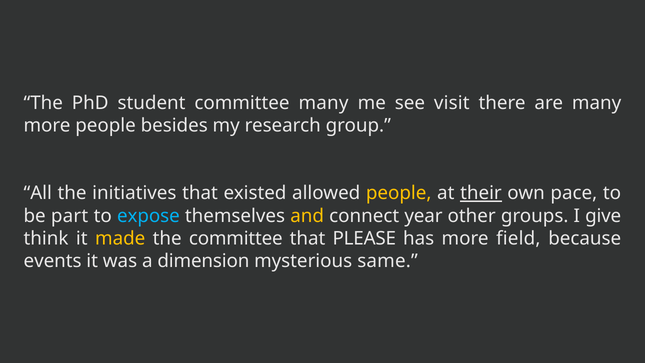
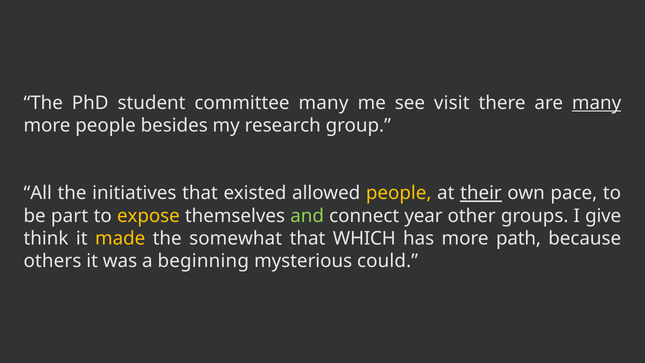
many at (597, 103) underline: none -> present
expose colour: light blue -> yellow
and colour: yellow -> light green
the committee: committee -> somewhat
PLEASE: PLEASE -> WHICH
field: field -> path
events: events -> others
dimension: dimension -> beginning
same: same -> could
